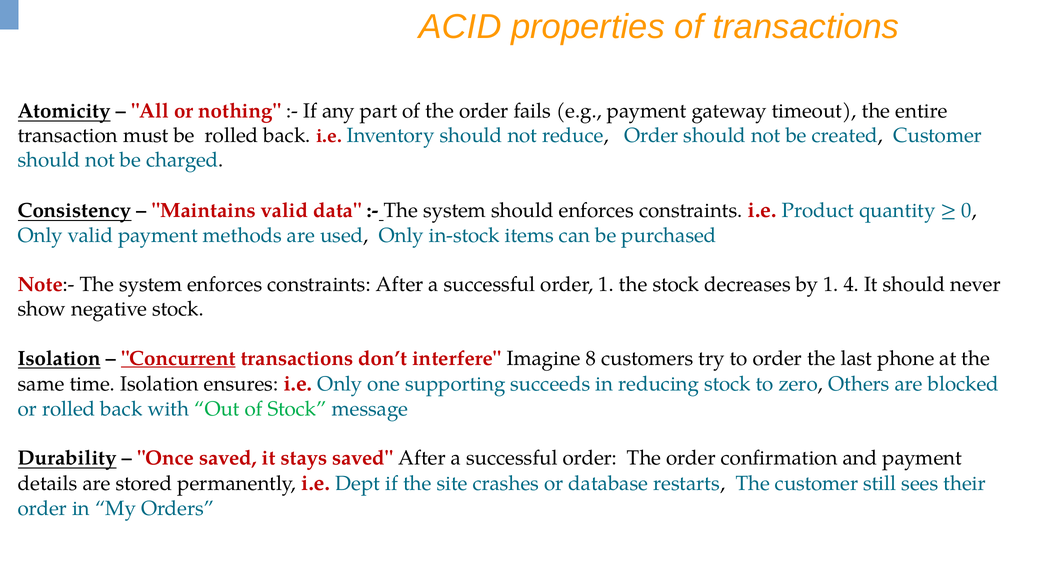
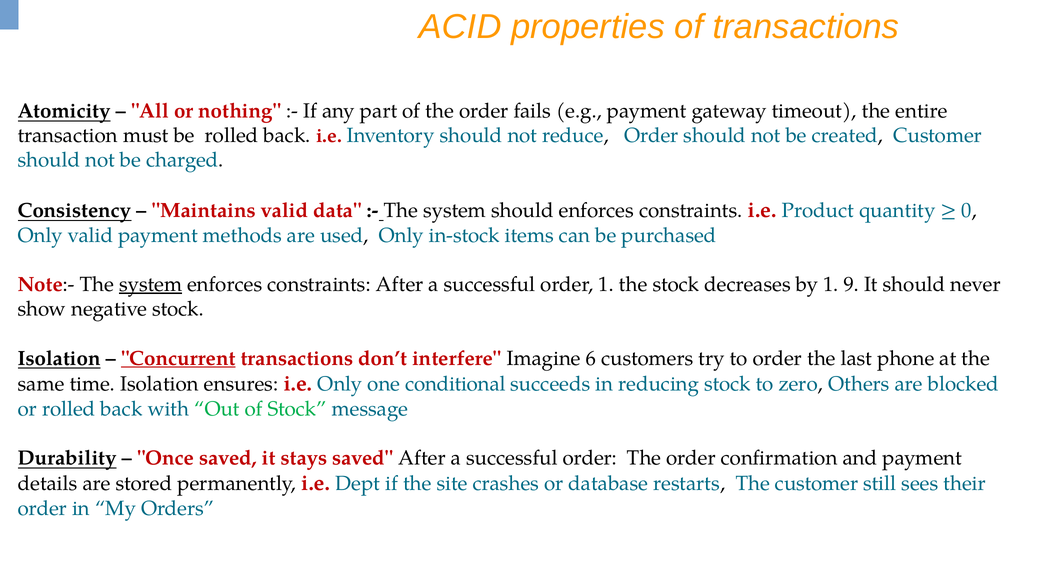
system at (151, 285) underline: none -> present
4: 4 -> 9
8: 8 -> 6
supporting: supporting -> conditional
